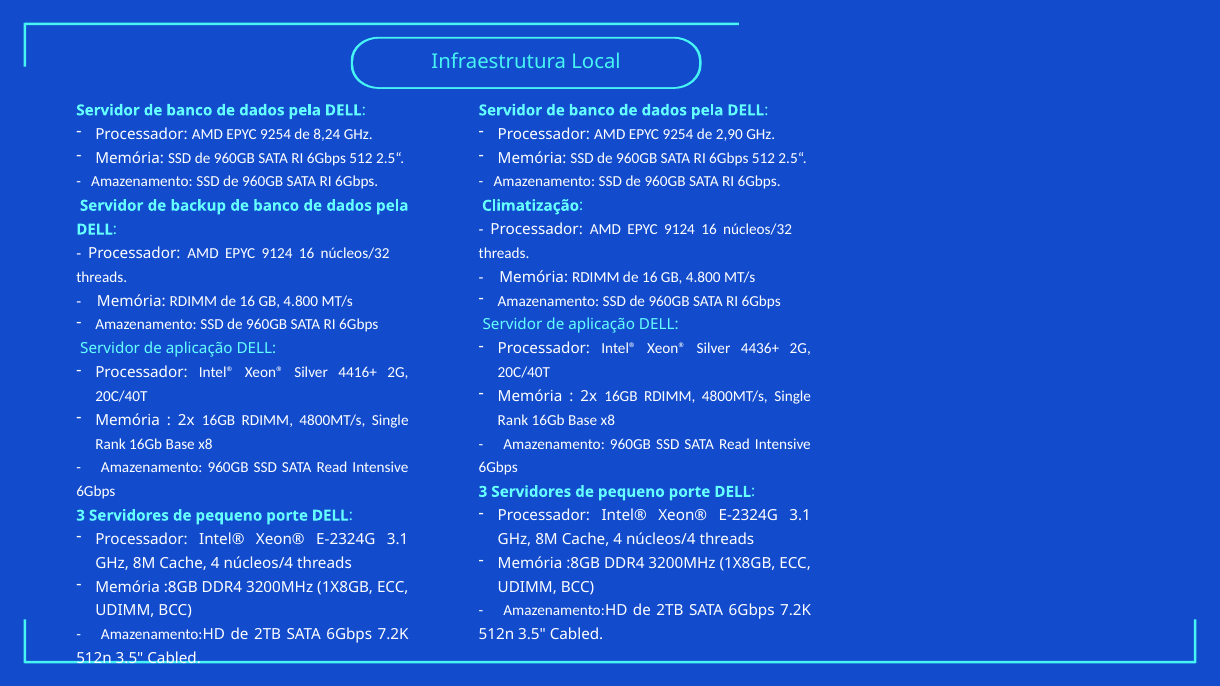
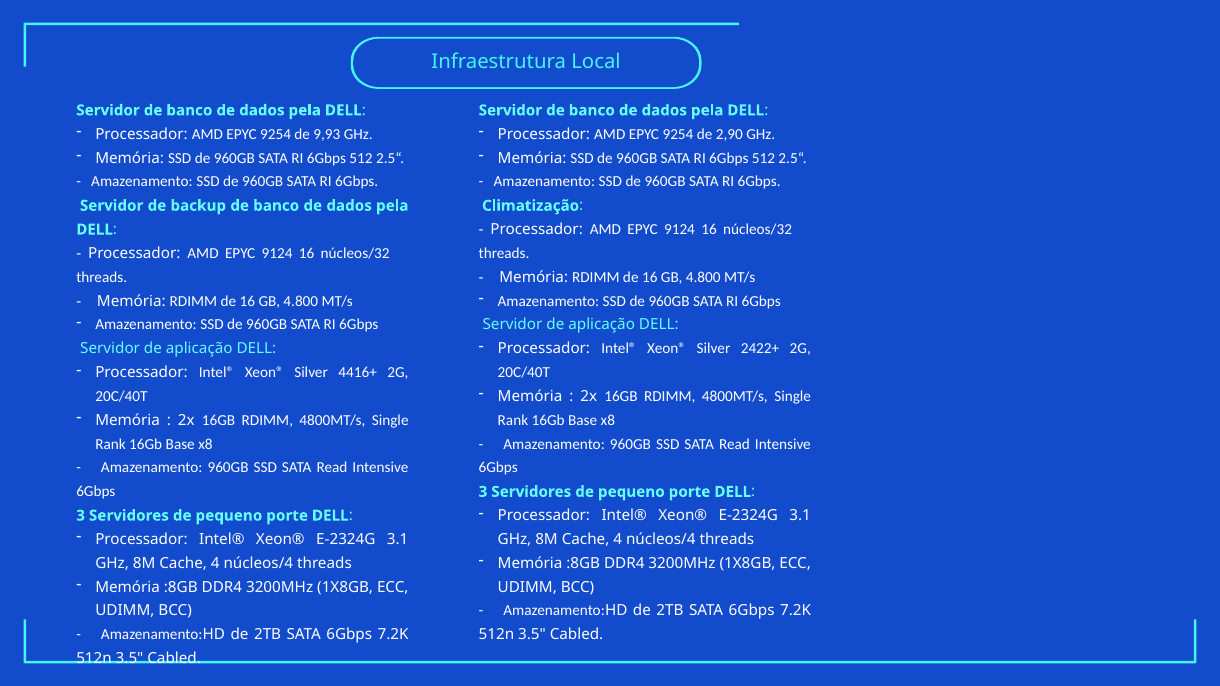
8,24: 8,24 -> 9,93
4436+: 4436+ -> 2422+
